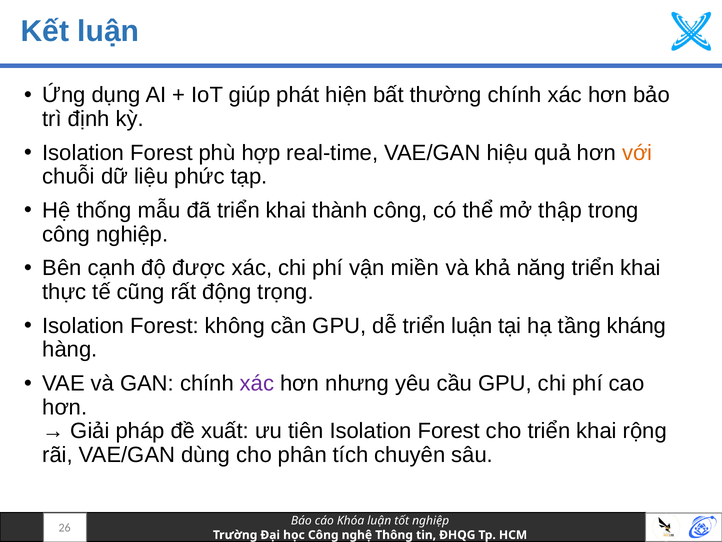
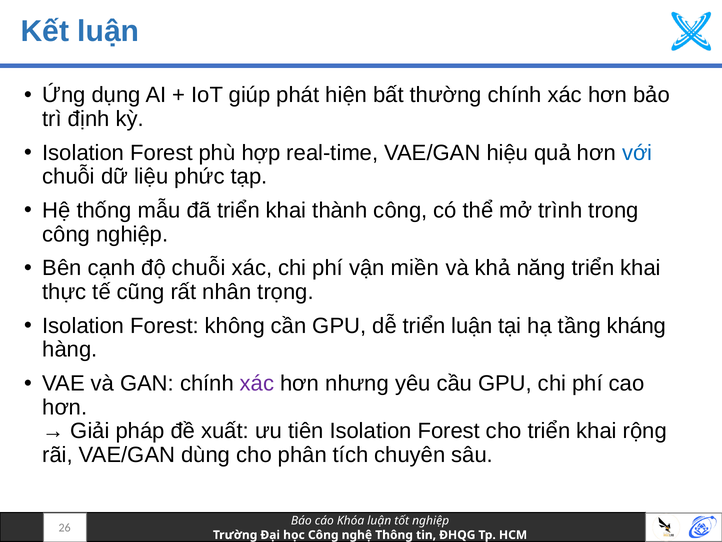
với colour: orange -> blue
thập: thập -> trình
độ được: được -> chuỗi
động: động -> nhân
